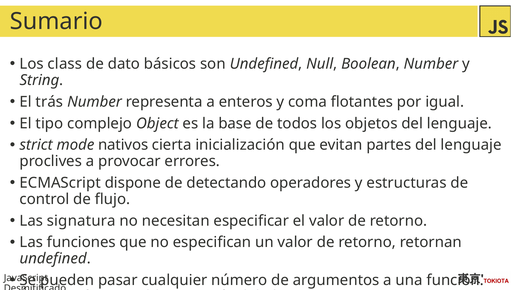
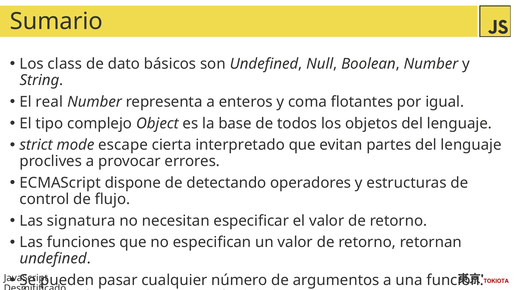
trás: trás -> real
nativos: nativos -> escape
inicialización: inicialización -> interpretado
